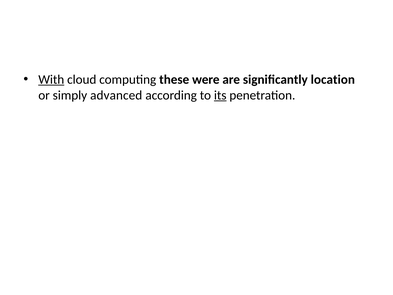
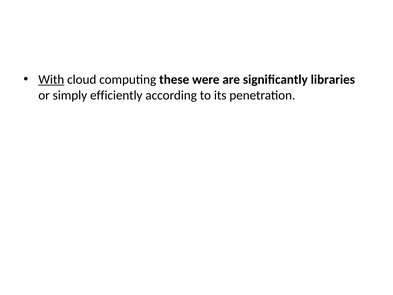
location: location -> libraries
advanced: advanced -> efficiently
its underline: present -> none
